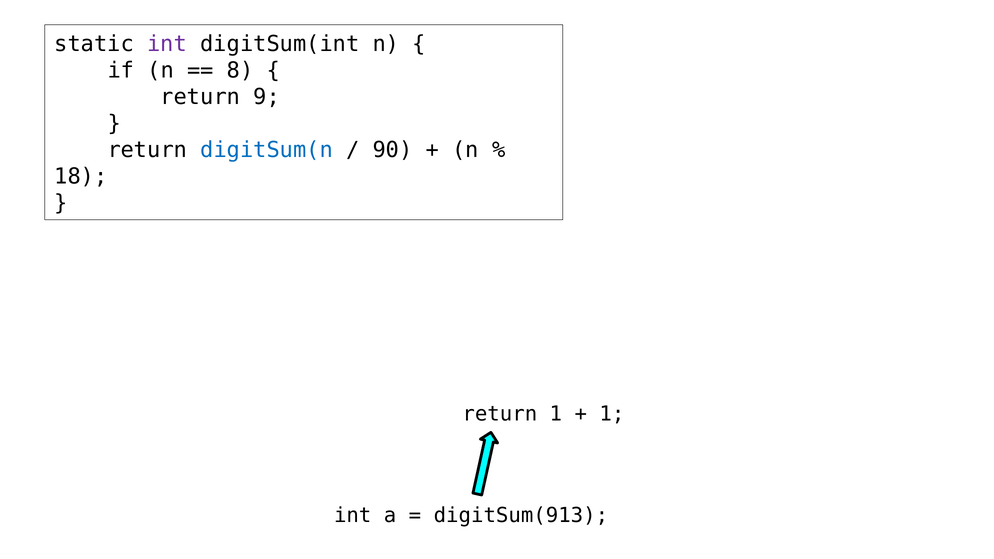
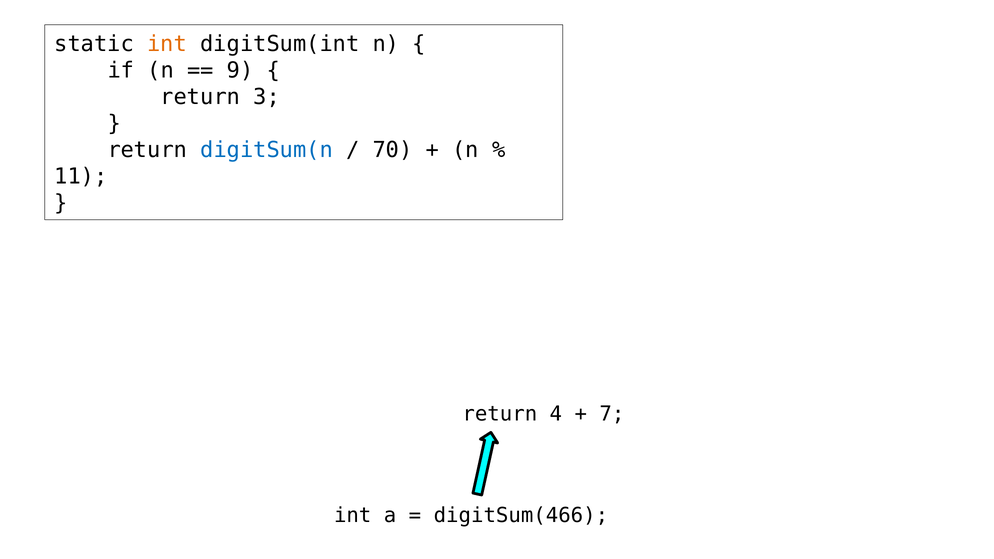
int at (167, 44) colour: purple -> orange
8: 8 -> 9
9: 9 -> 3
90: 90 -> 70
18: 18 -> 11
return 1: 1 -> 4
1 at (612, 414): 1 -> 7
digitSum(913: digitSum(913 -> digitSum(466
